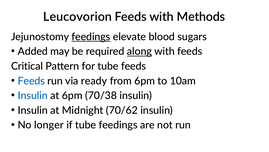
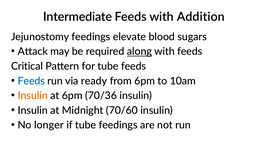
Leucovorion: Leucovorion -> Intermediate
Methods: Methods -> Addition
feedings at (91, 37) underline: present -> none
Added: Added -> Attack
Insulin at (33, 95) colour: blue -> orange
70/38: 70/38 -> 70/36
70/62: 70/62 -> 70/60
